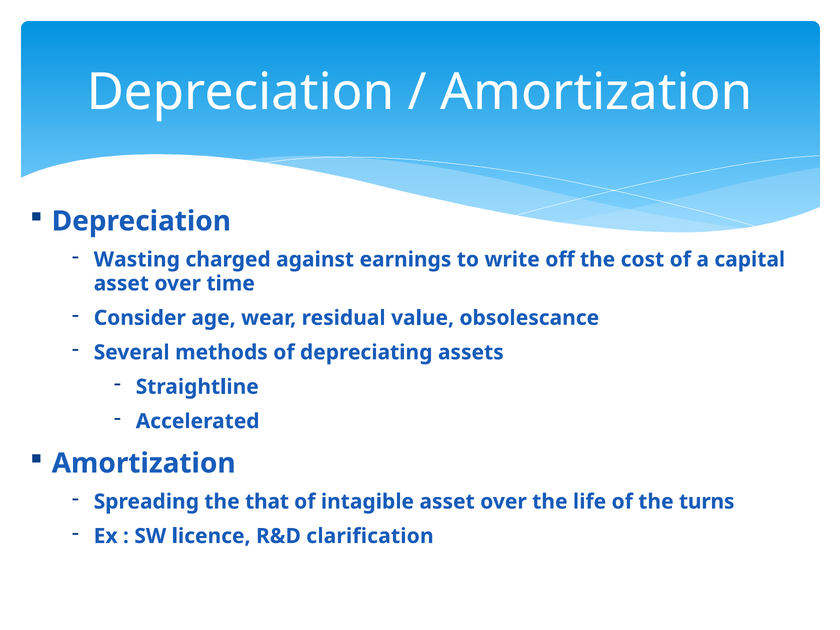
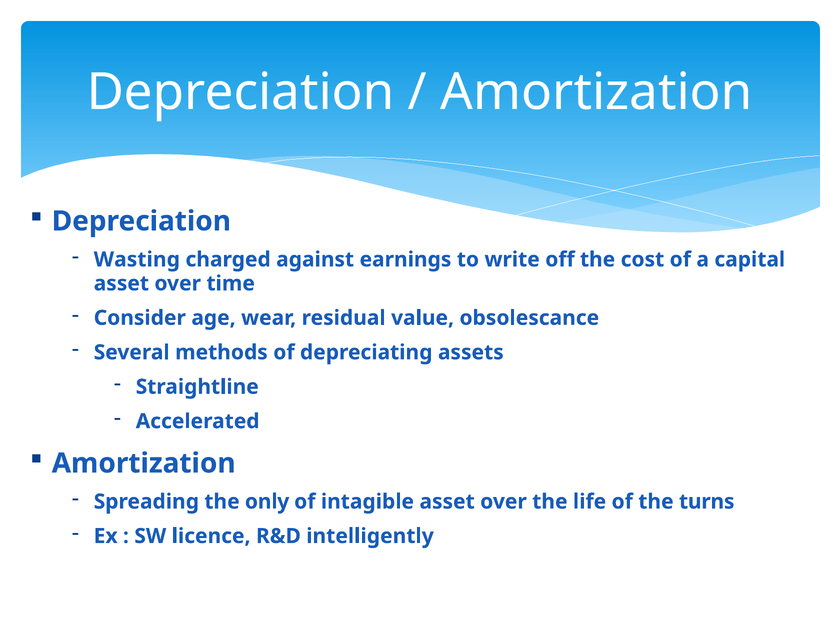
that: that -> only
clarification: clarification -> intelligently
